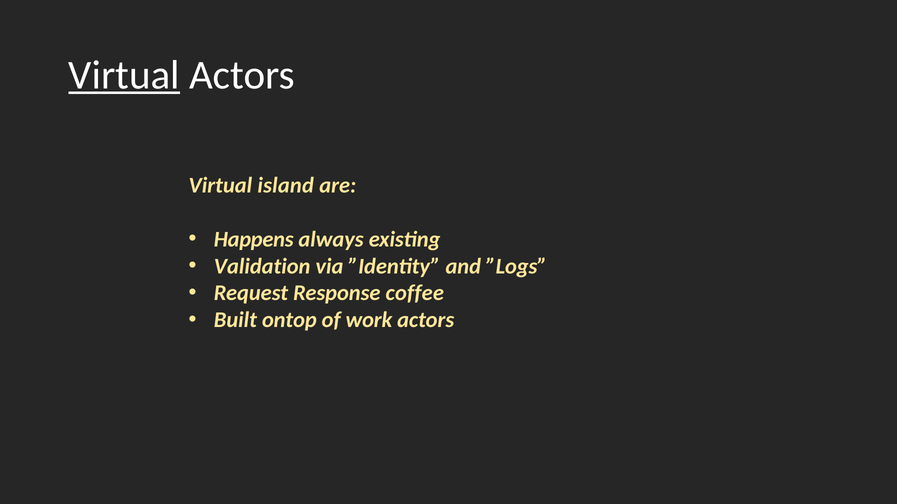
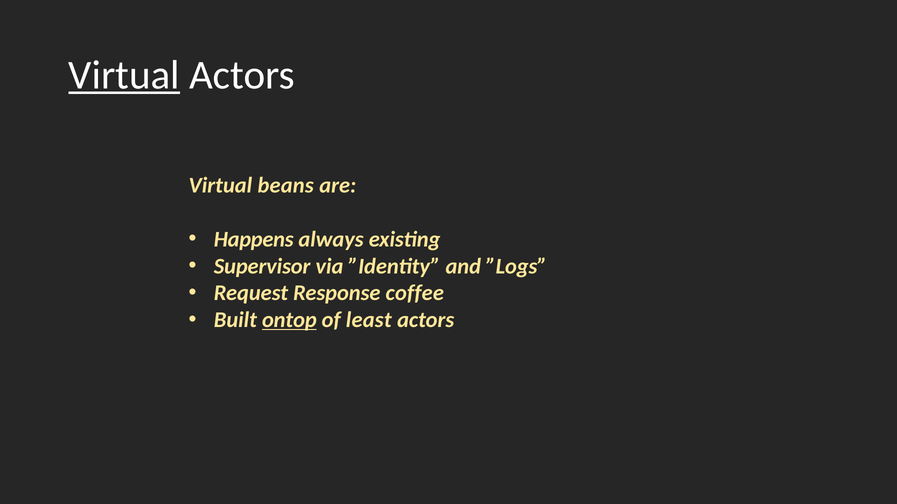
island: island -> beans
Validation: Validation -> Supervisor
ontop underline: none -> present
work: work -> least
